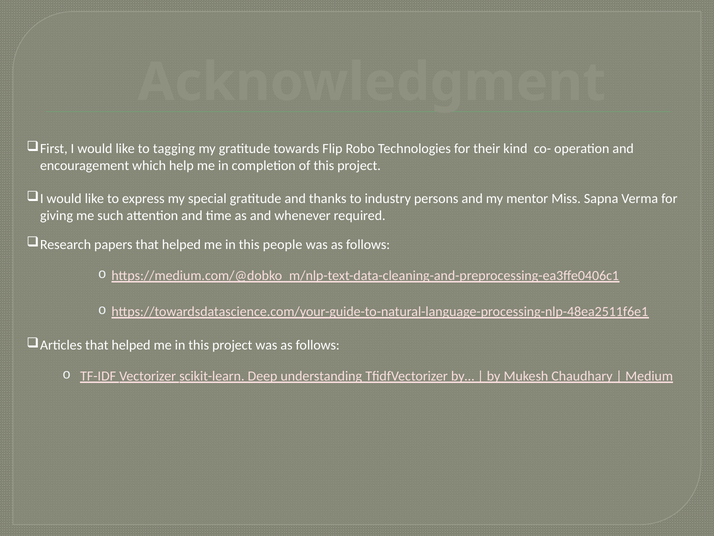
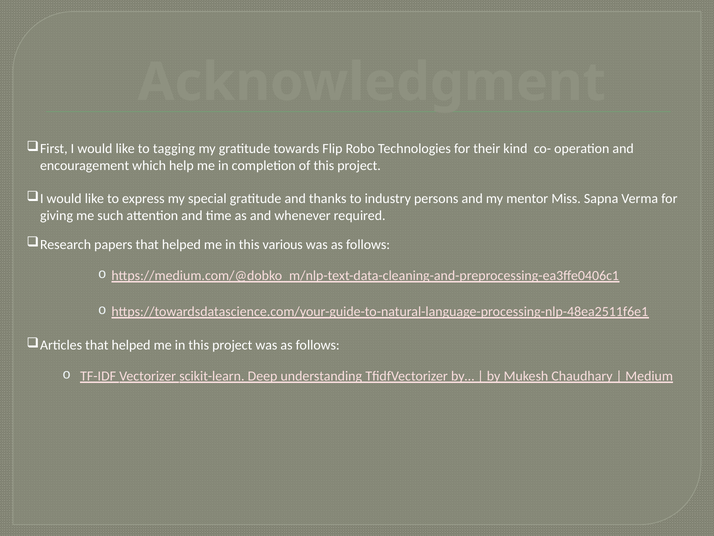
people: people -> various
